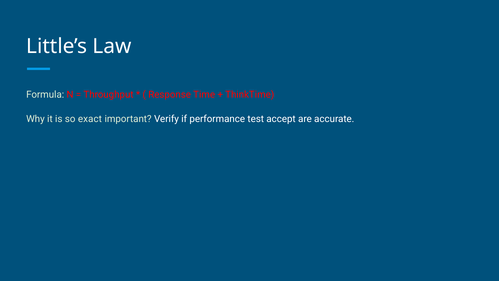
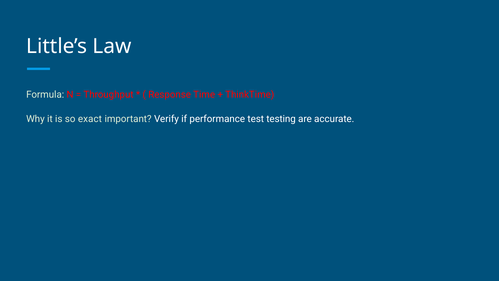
accept: accept -> testing
